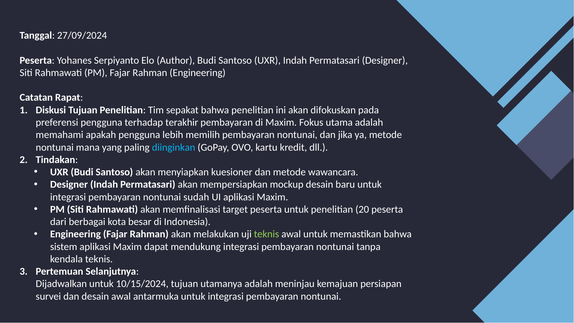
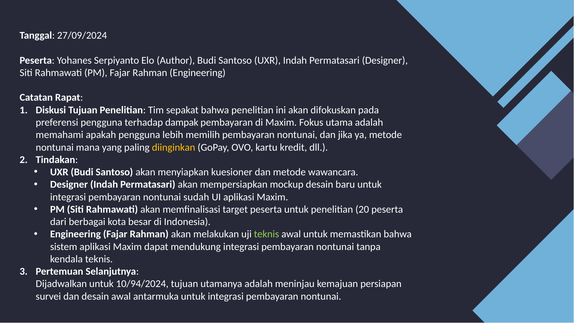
terakhir: terakhir -> dampak
diinginkan colour: light blue -> yellow
10/15/2024: 10/15/2024 -> 10/94/2024
